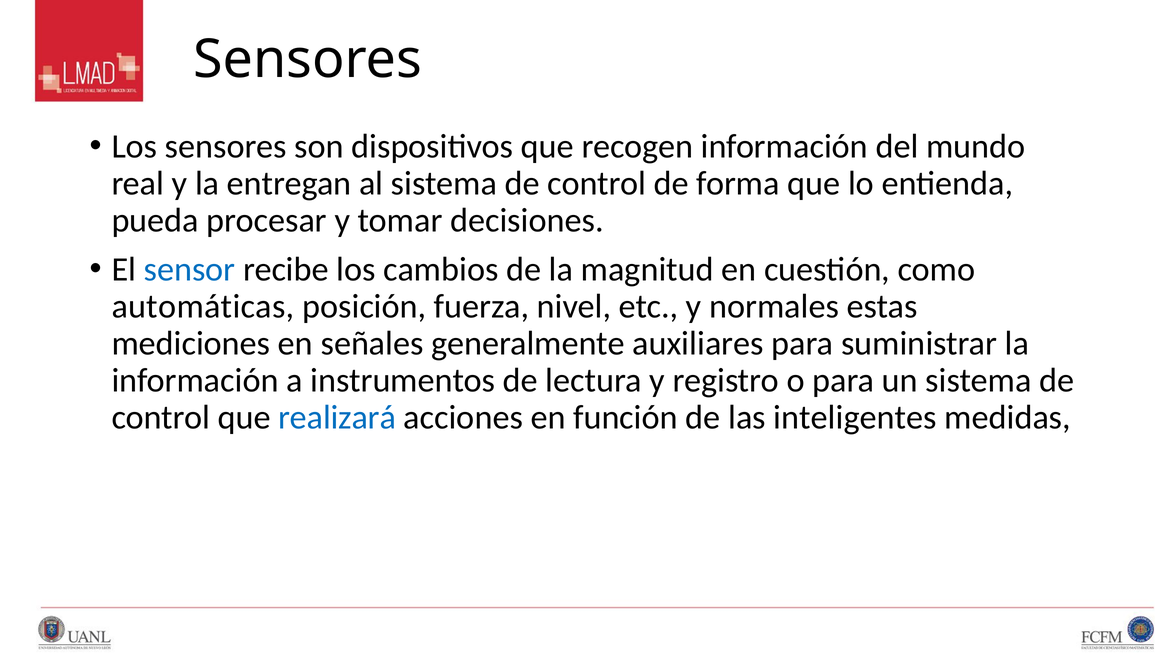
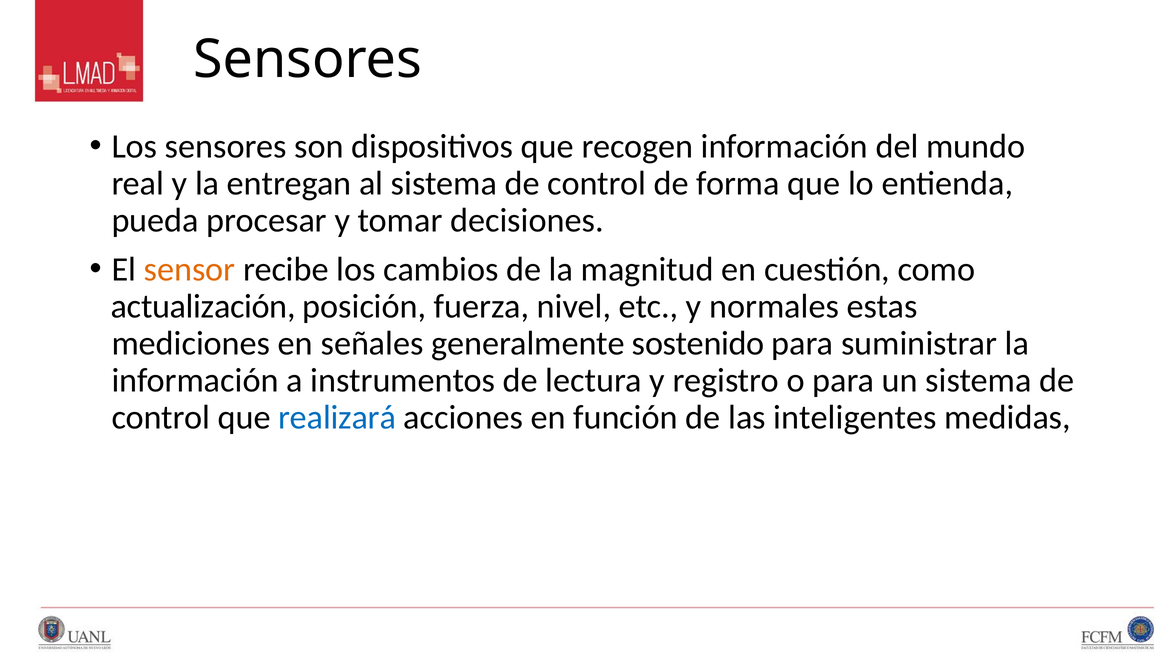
sensor colour: blue -> orange
automáticas: automáticas -> actualización
auxiliares: auxiliares -> sostenido
